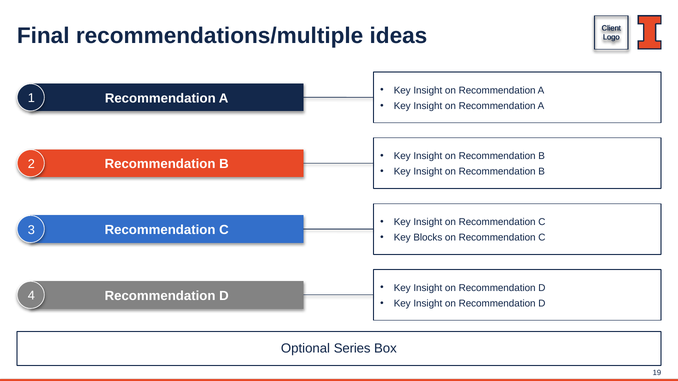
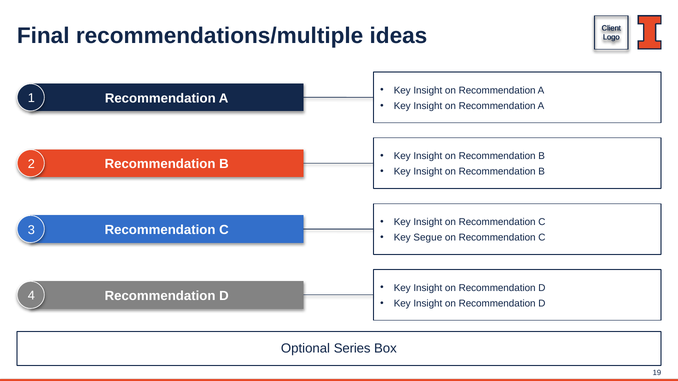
Blocks: Blocks -> Segue
